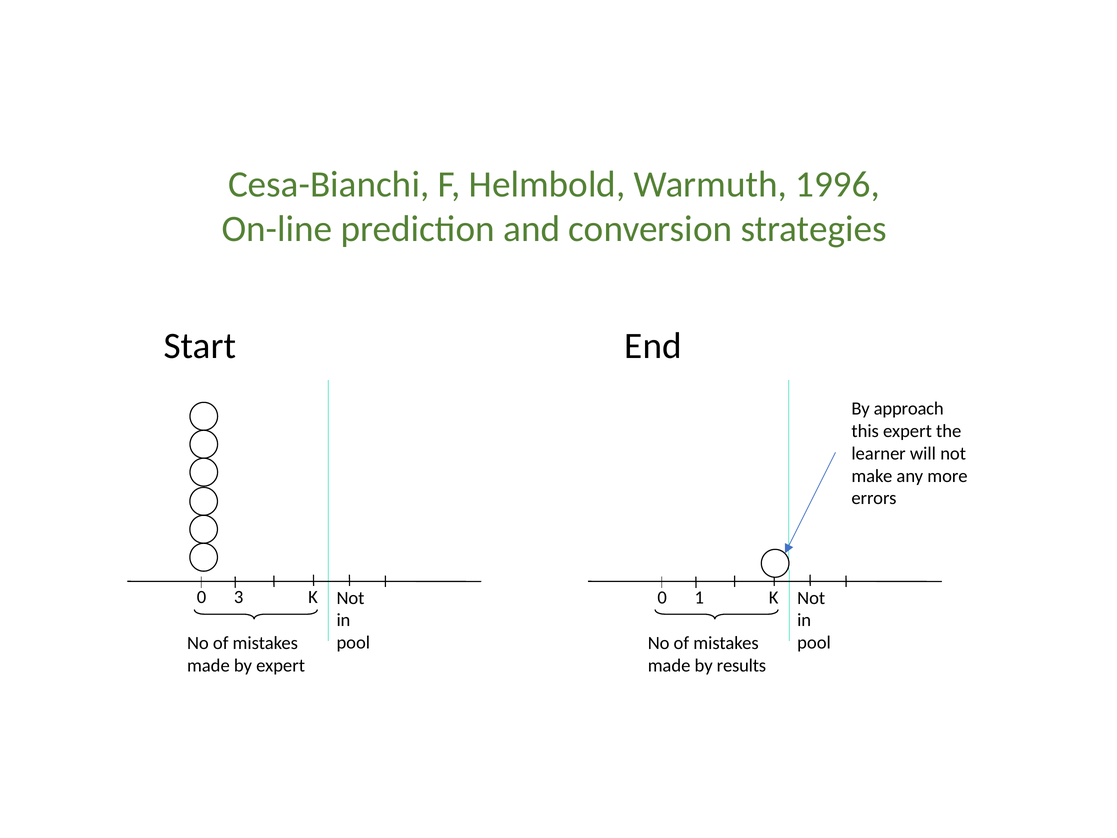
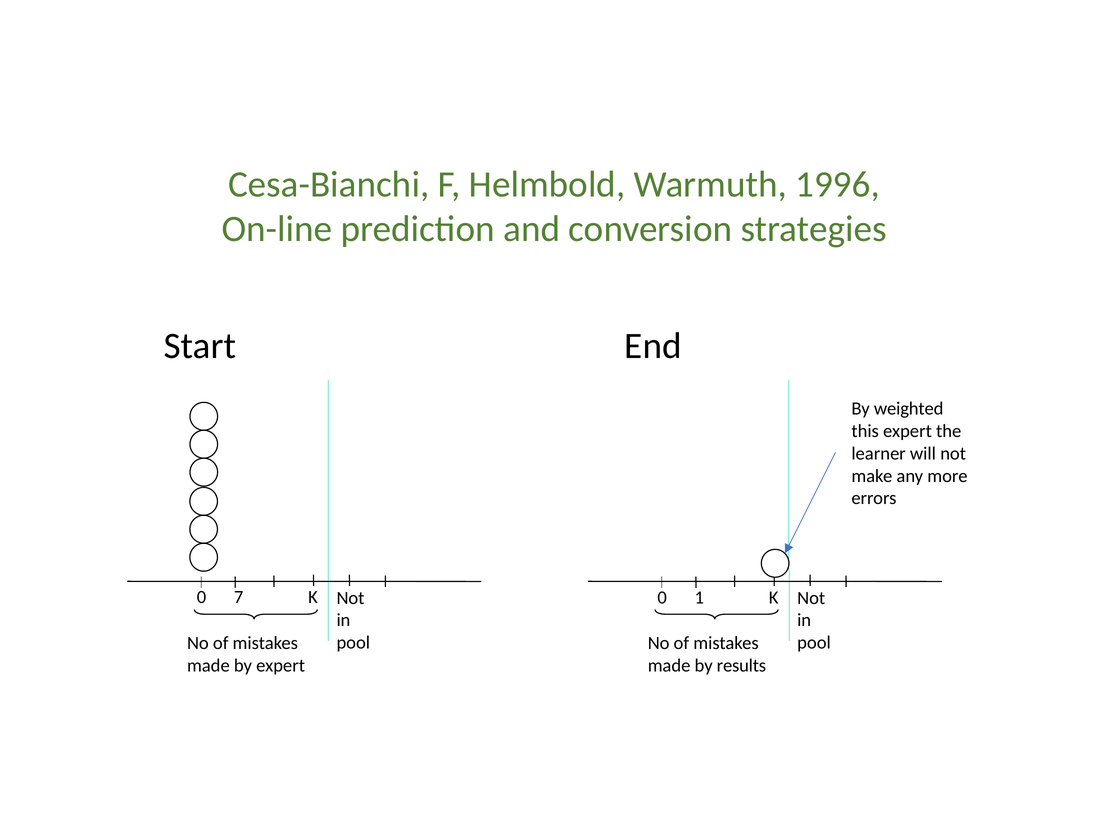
approach: approach -> weighted
3: 3 -> 7
